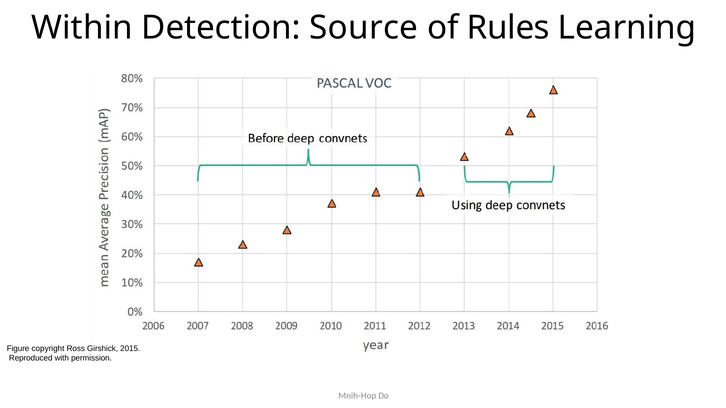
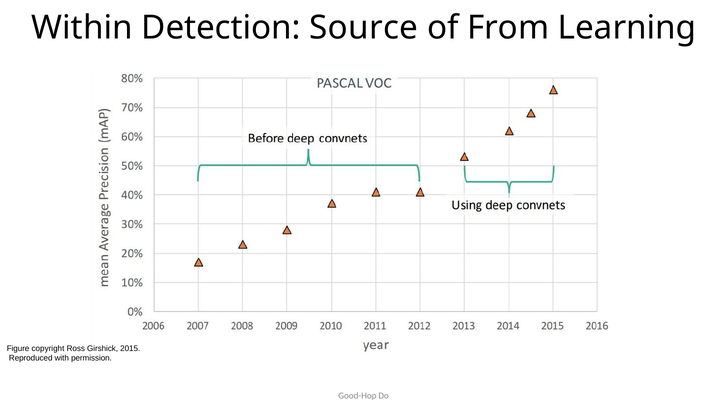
Rules: Rules -> From
Mnih-Hop: Mnih-Hop -> Good-Hop
